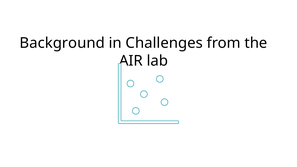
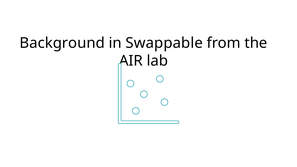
Challenges: Challenges -> Swappable
